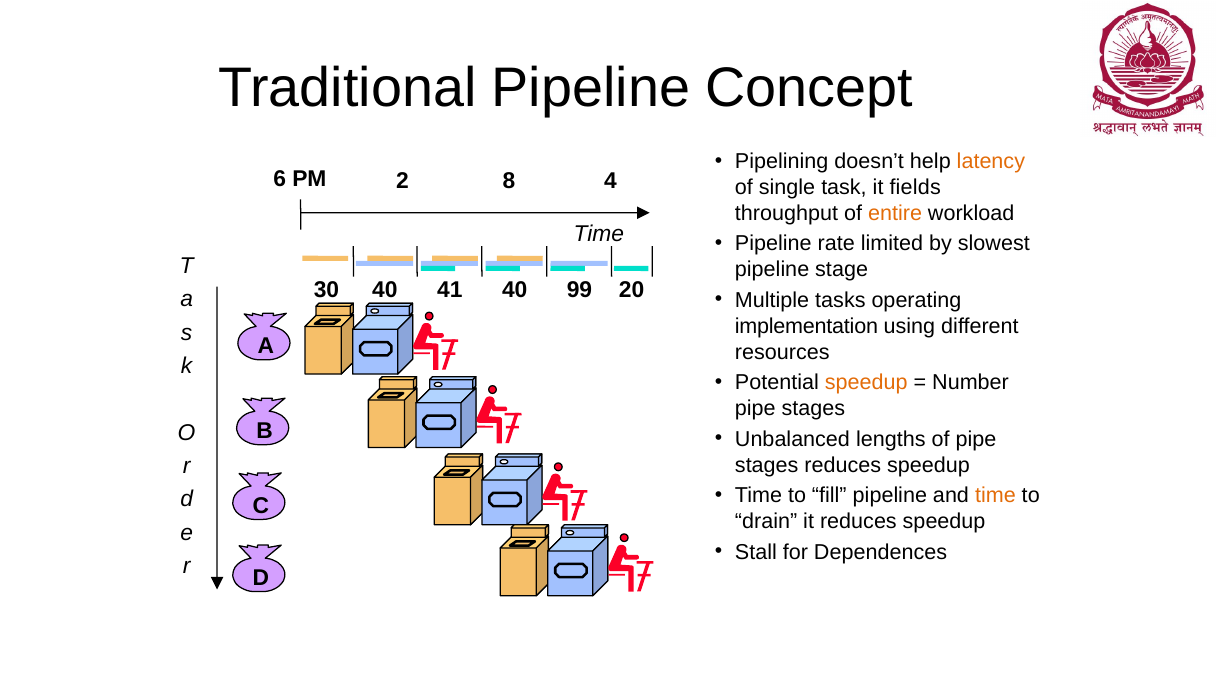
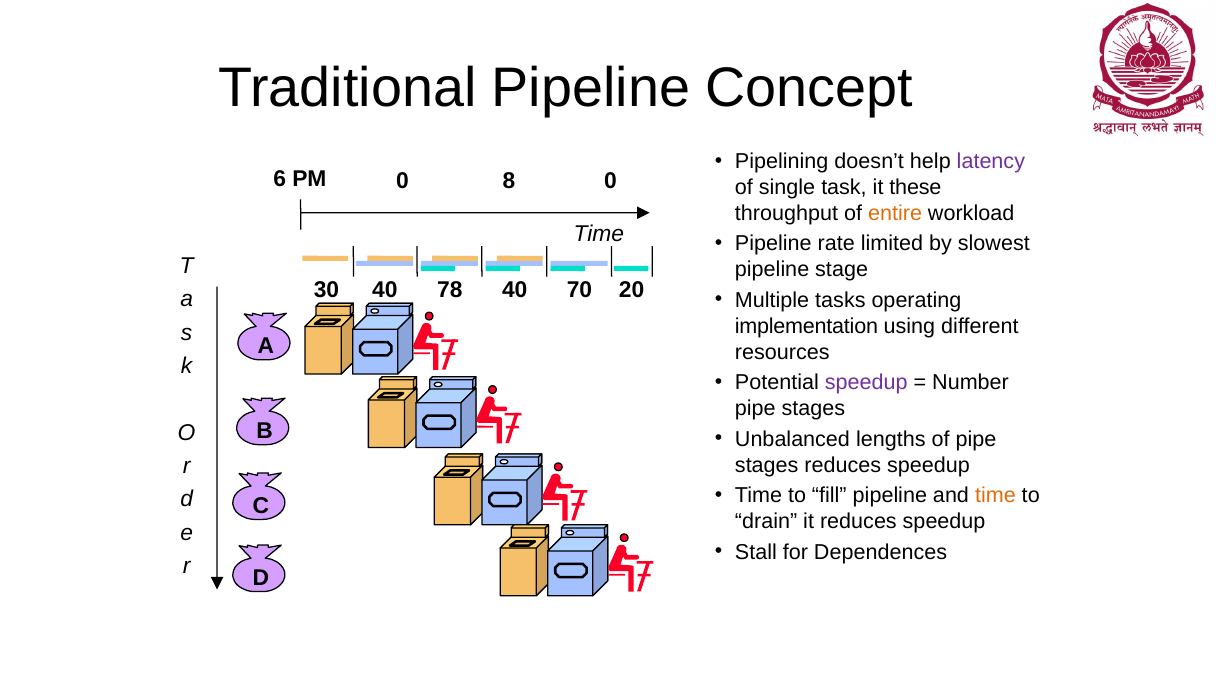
latency colour: orange -> purple
PM 2: 2 -> 0
8 4: 4 -> 0
fields: fields -> these
41: 41 -> 78
99: 99 -> 70
speedup at (866, 383) colour: orange -> purple
